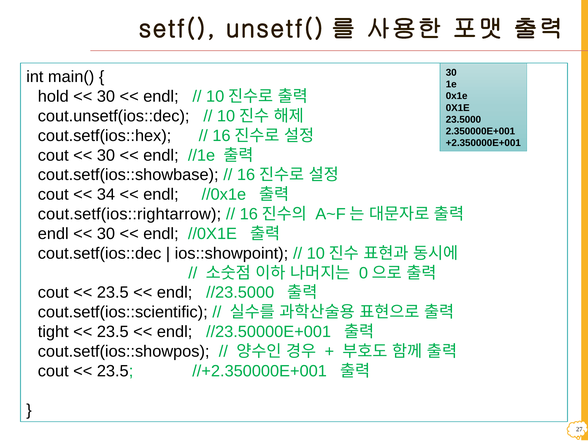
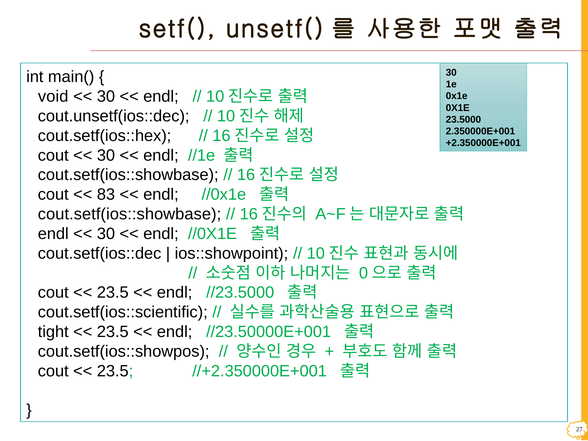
hold: hold -> void
34: 34 -> 83
cout.setf(ios::rightarrow at (130, 214): cout.setf(ios::rightarrow -> cout.setf(ios::showbase
